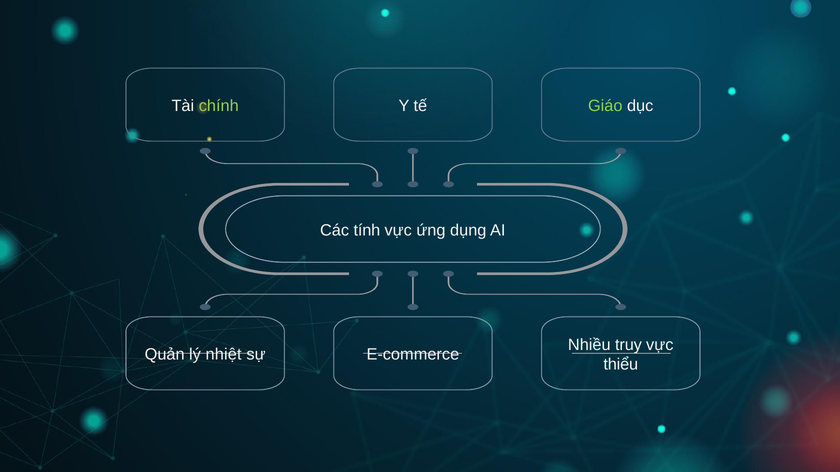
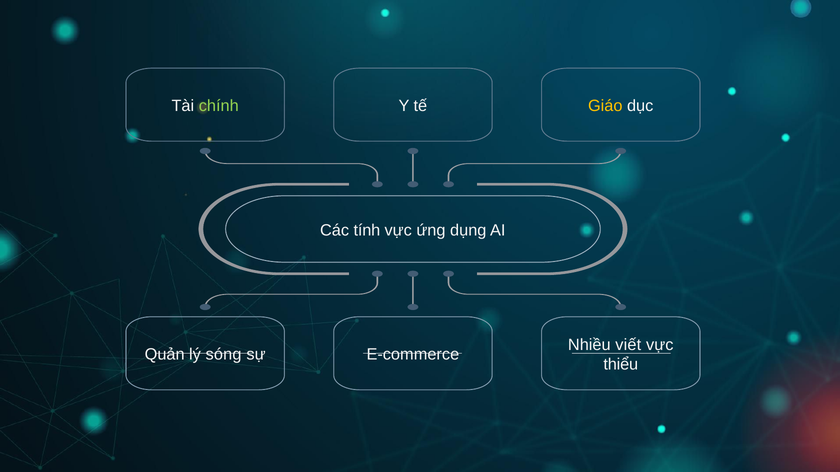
Giáo colour: light green -> yellow
truy: truy -> viết
nhiệt: nhiệt -> sóng
